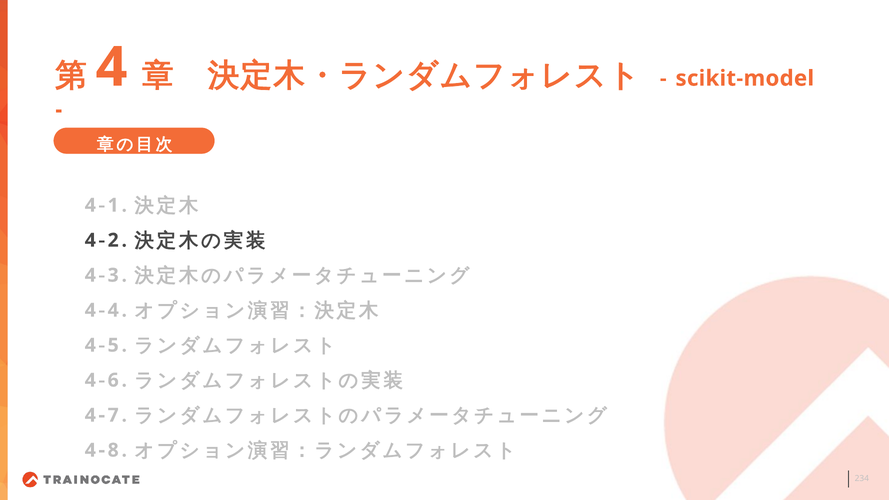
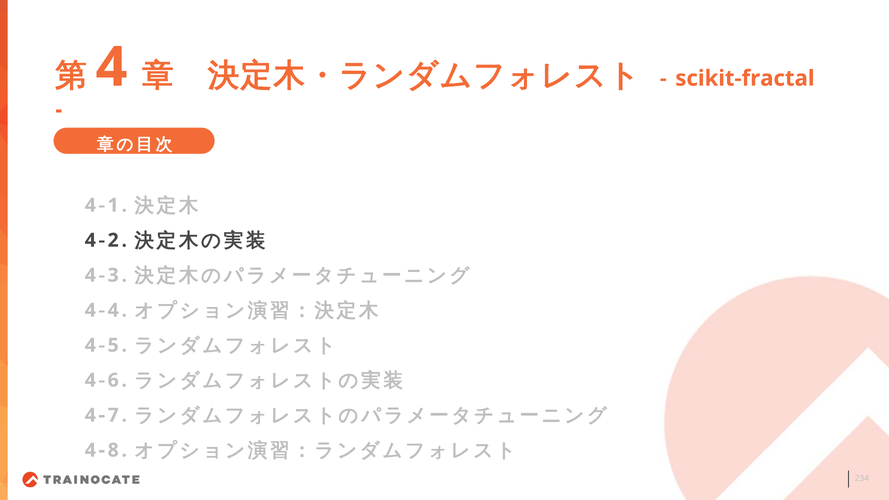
scikit-model: scikit-model -> scikit-fractal
